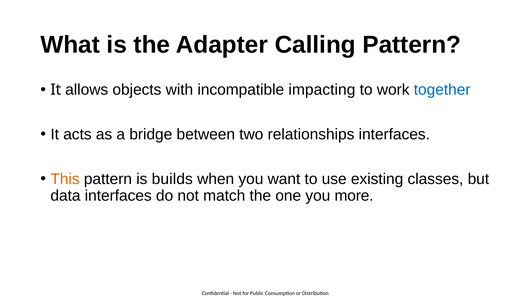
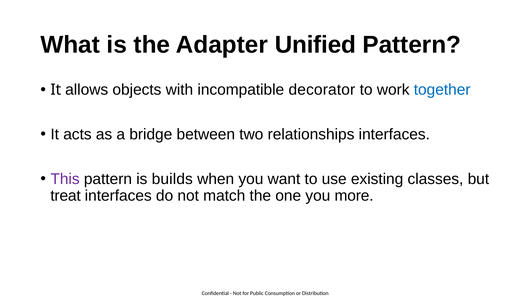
Calling: Calling -> Unified
impacting: impacting -> decorator
This colour: orange -> purple
data: data -> treat
